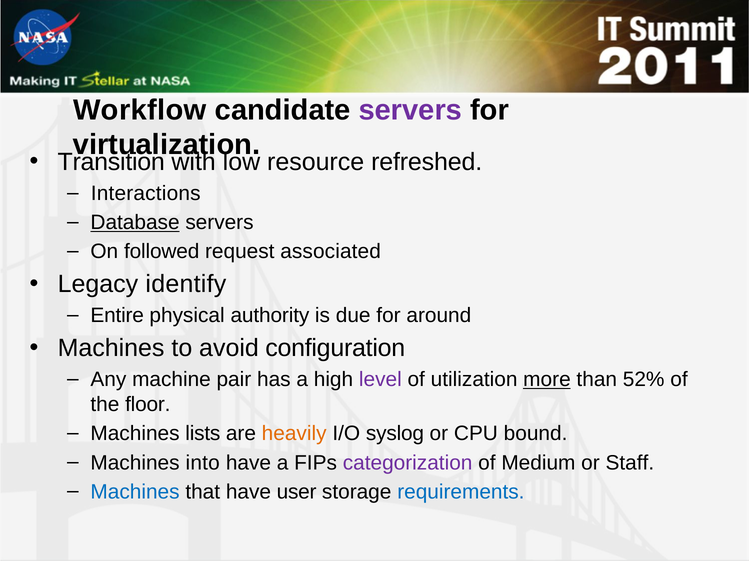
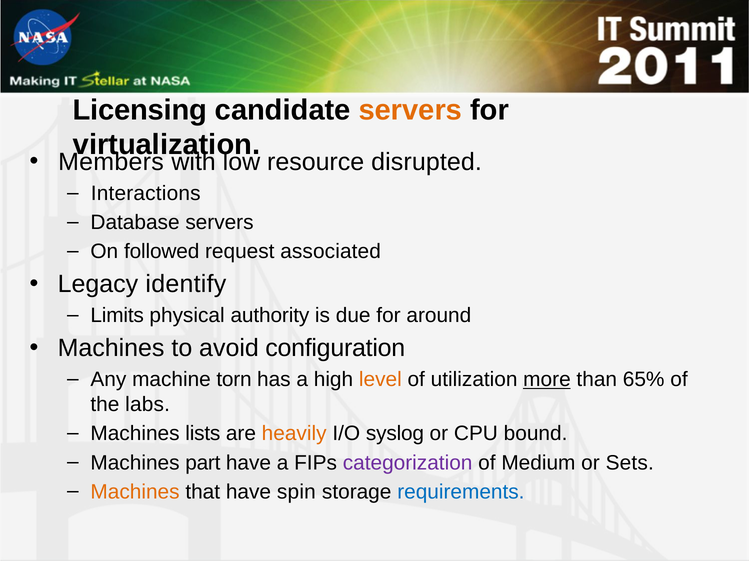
Workflow: Workflow -> Licensing
servers at (410, 110) colour: purple -> orange
Transition: Transition -> Members
refreshed: refreshed -> disrupted
Database underline: present -> none
Entire: Entire -> Limits
pair: pair -> torn
level colour: purple -> orange
52%: 52% -> 65%
floor: floor -> labs
into: into -> part
Staff: Staff -> Sets
Machines at (135, 492) colour: blue -> orange
user: user -> spin
